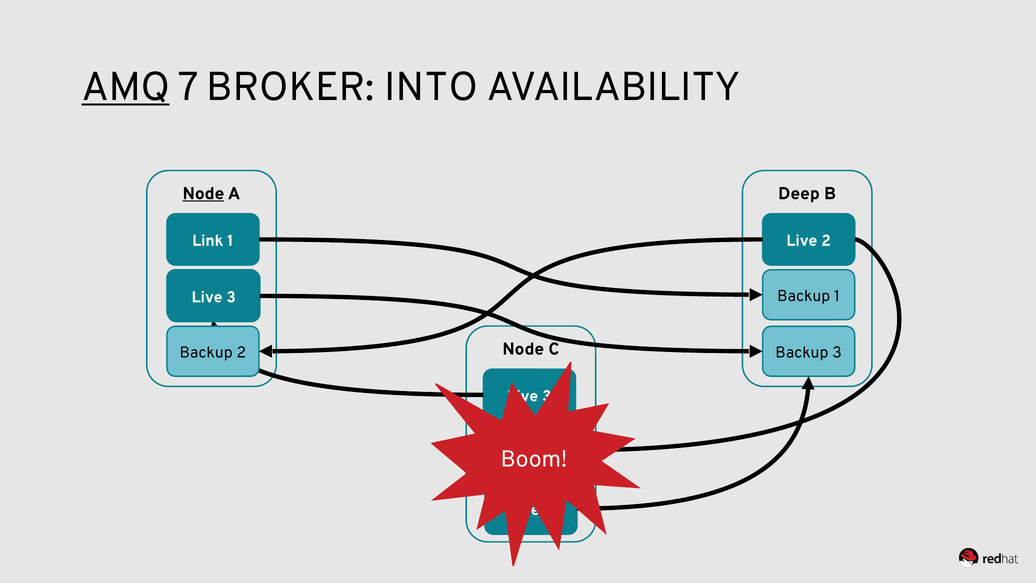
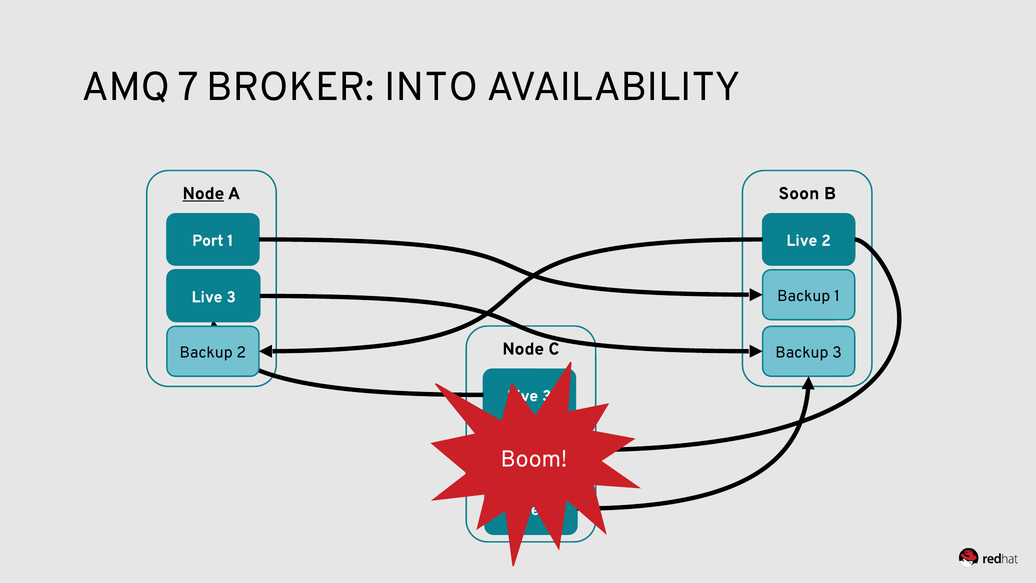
AMQ underline: present -> none
Deep: Deep -> Soon
Link: Link -> Port
